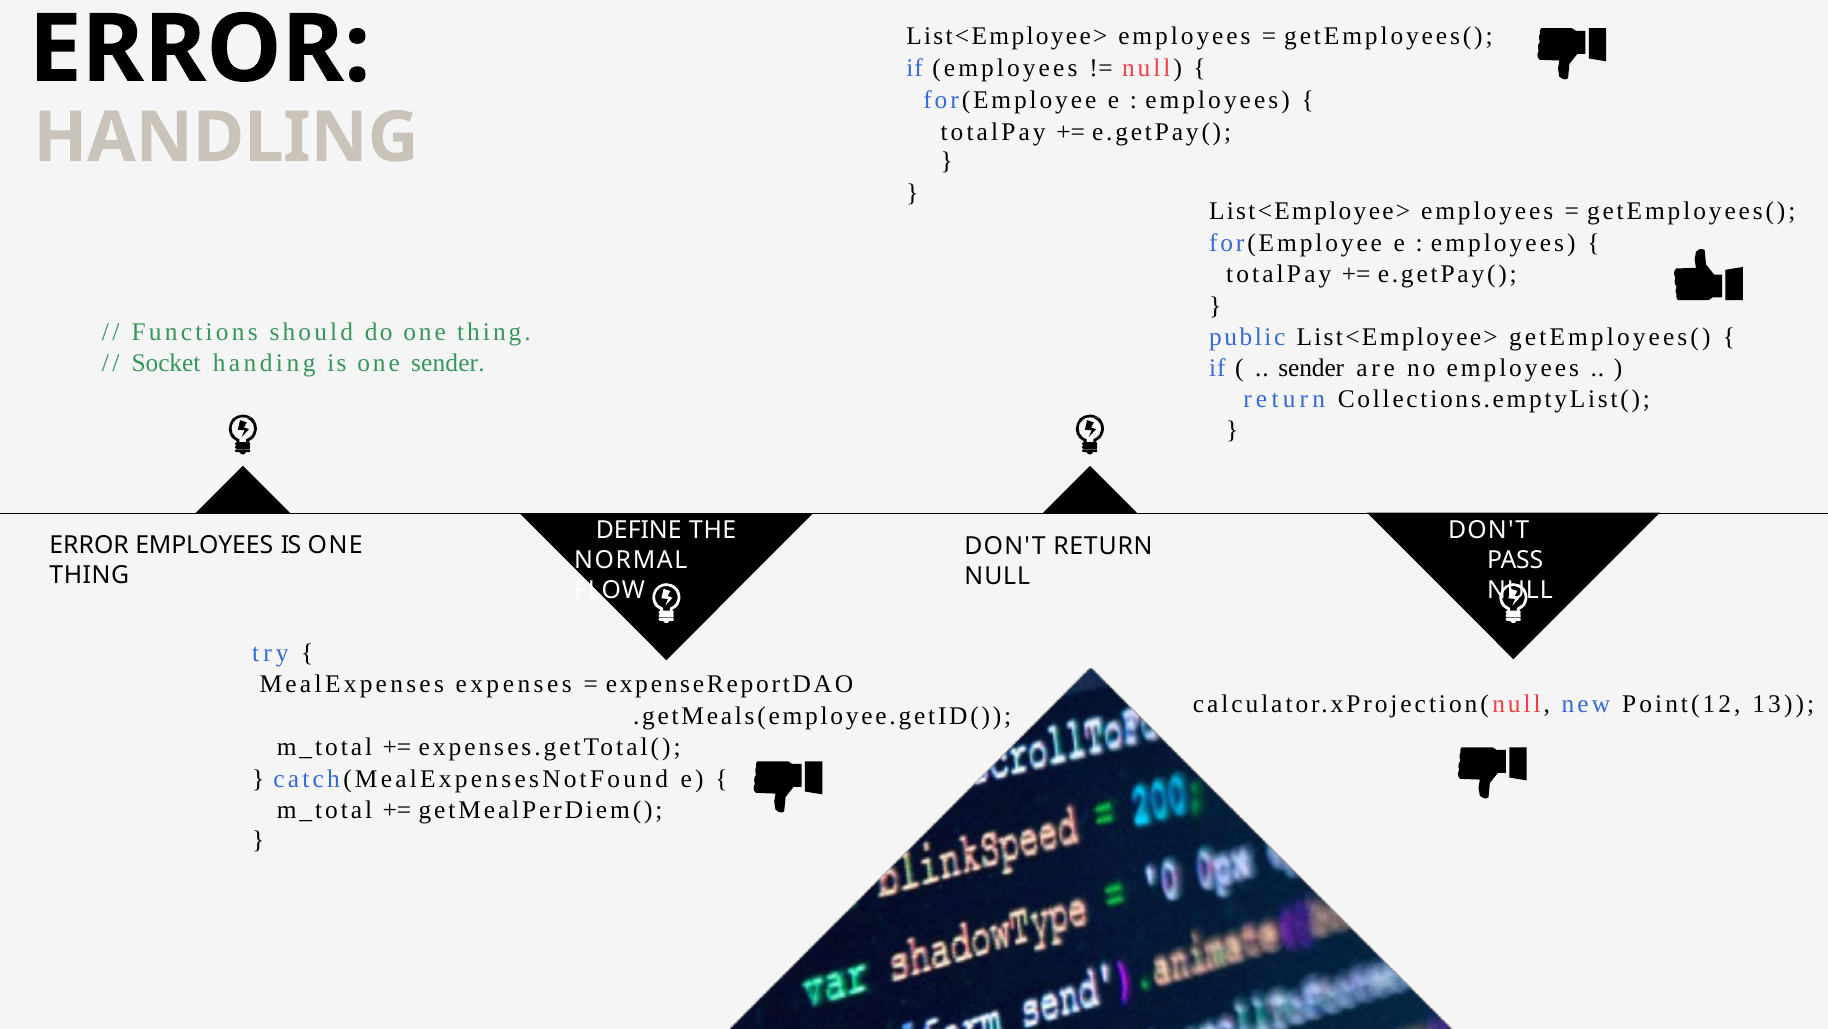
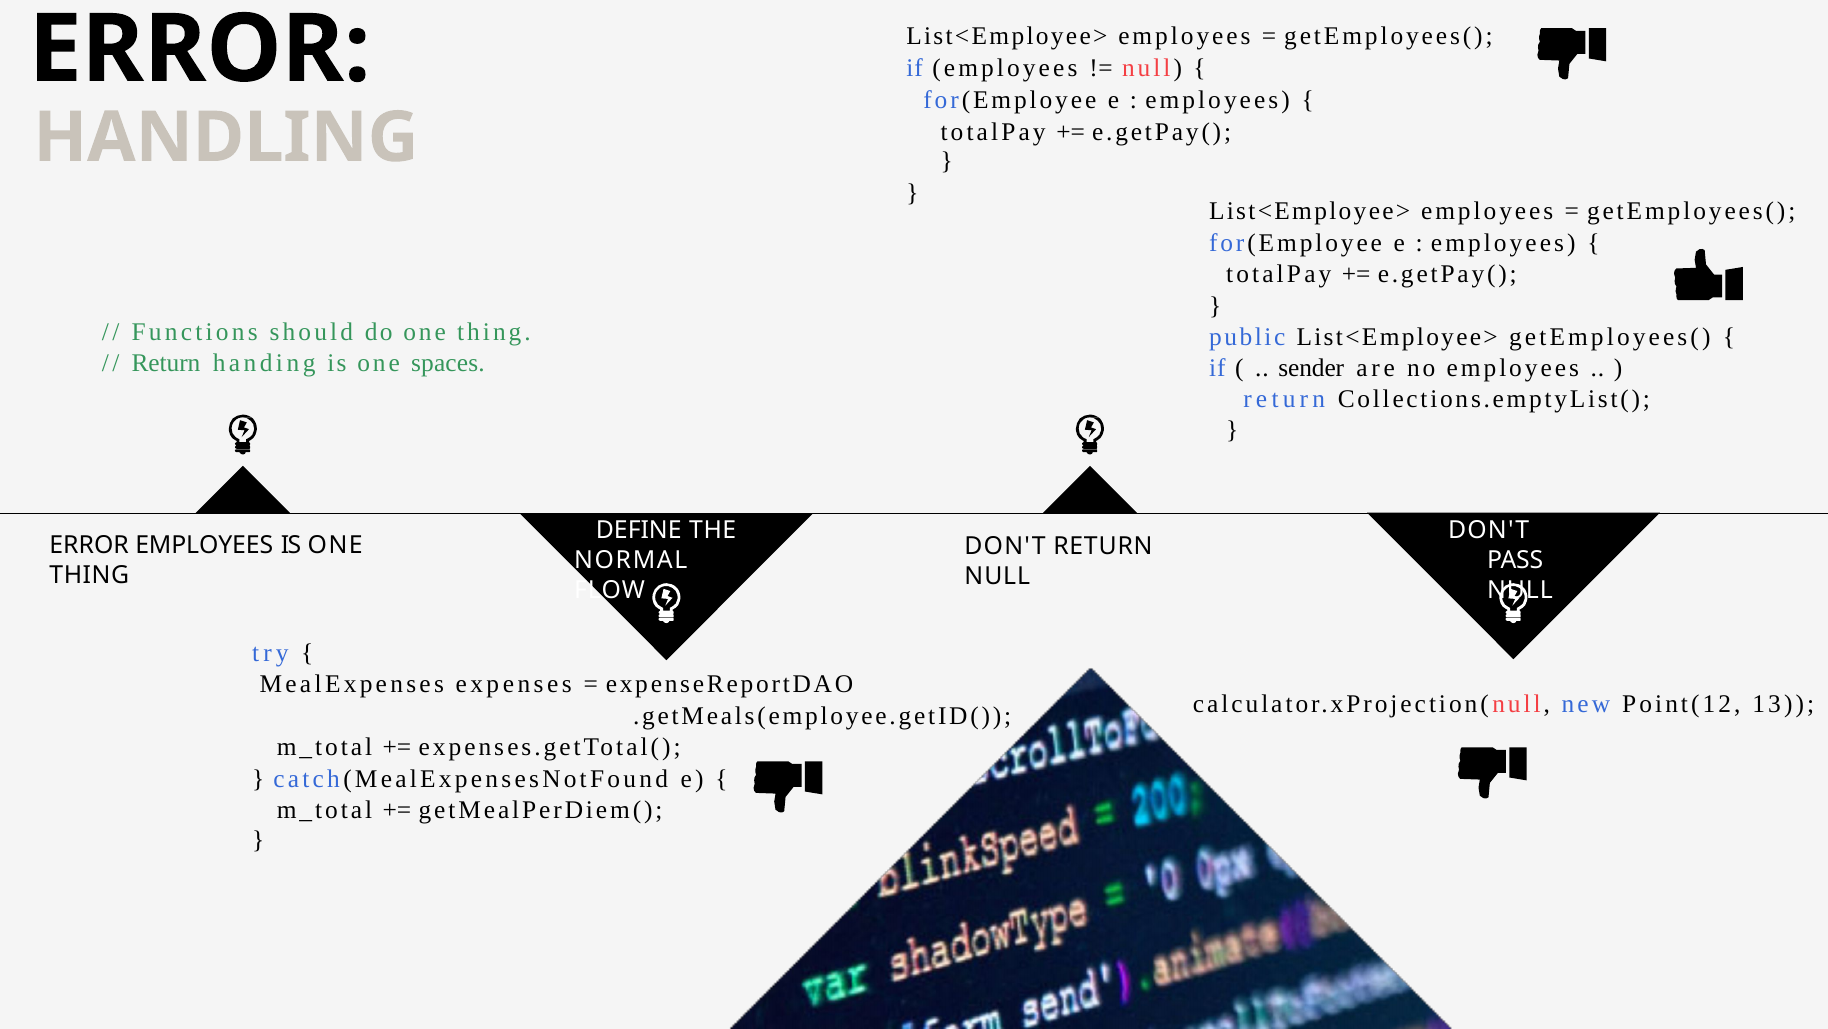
Socket at (166, 363): Socket -> Return
one sender: sender -> spaces
